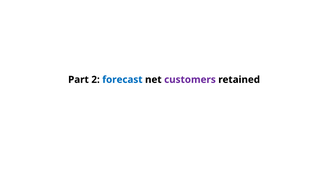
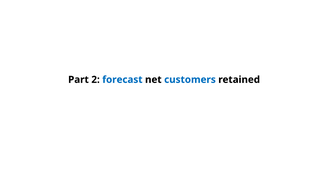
customers colour: purple -> blue
